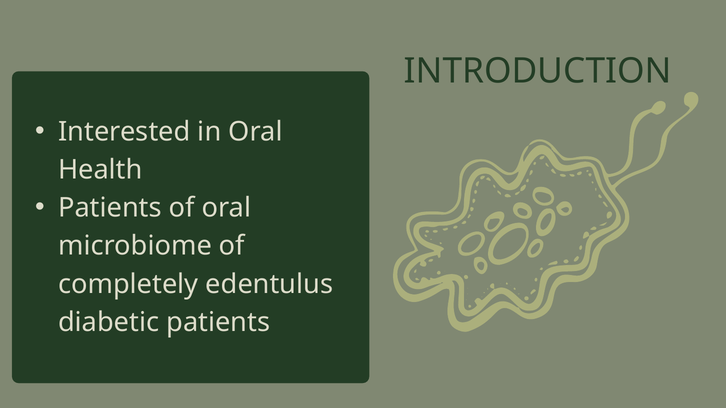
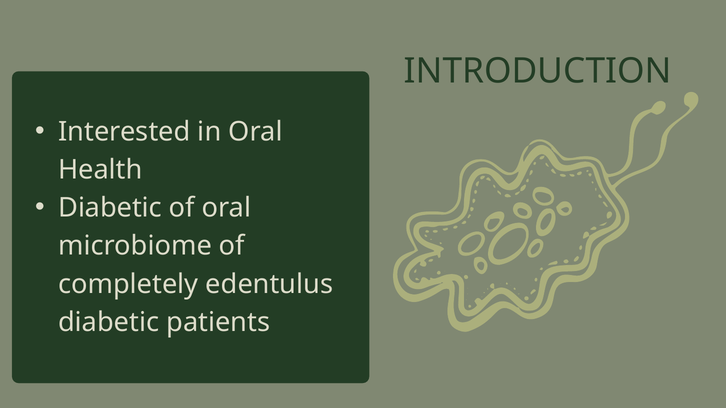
Patients at (110, 208): Patients -> Diabetic
